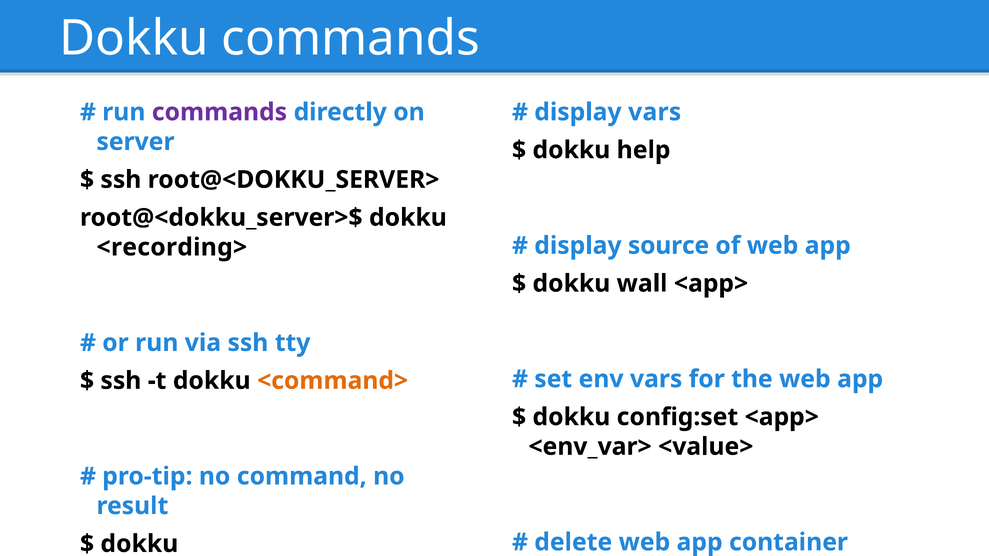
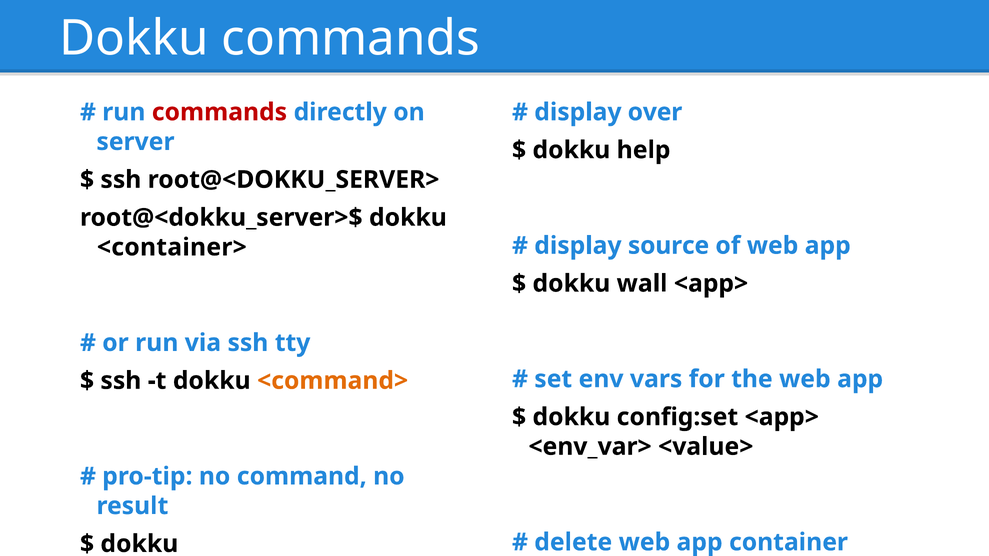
commands at (219, 112) colour: purple -> red
display vars: vars -> over
<recording>: <recording> -> <container>
